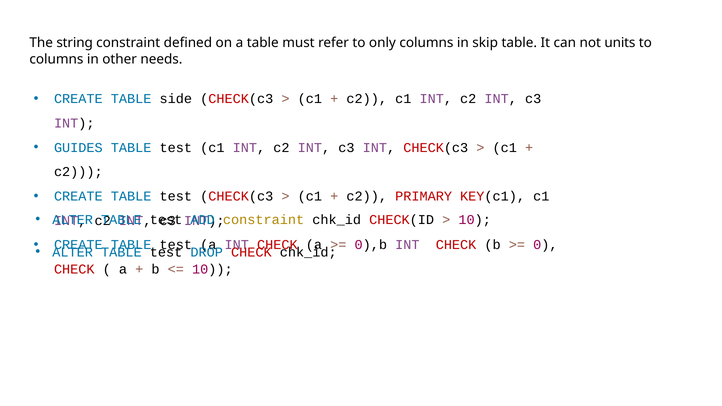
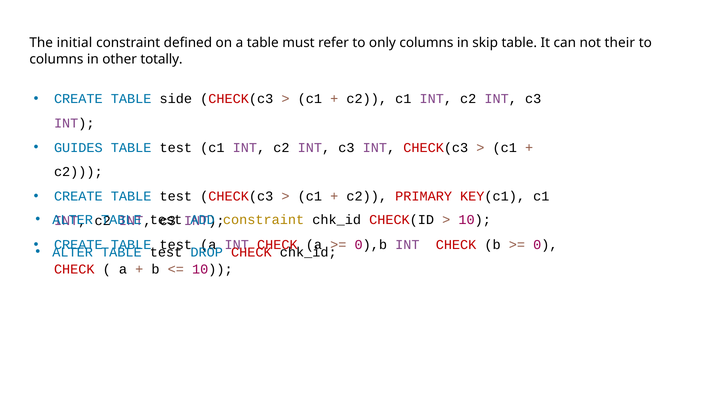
string: string -> initial
units: units -> their
needs: needs -> totally
